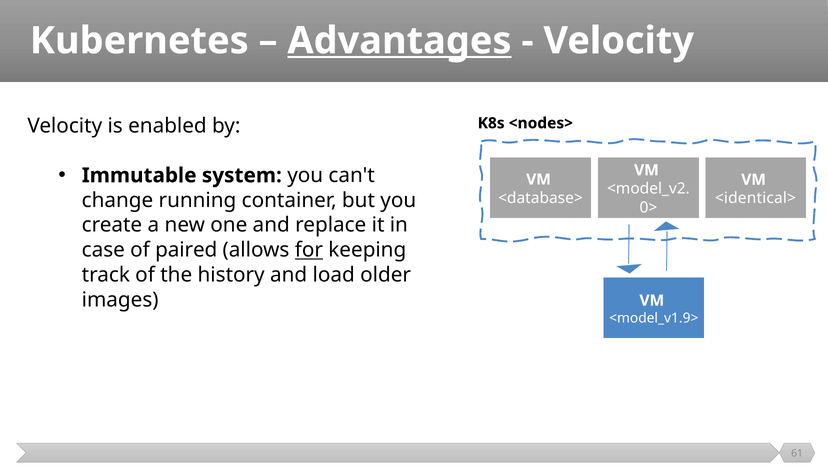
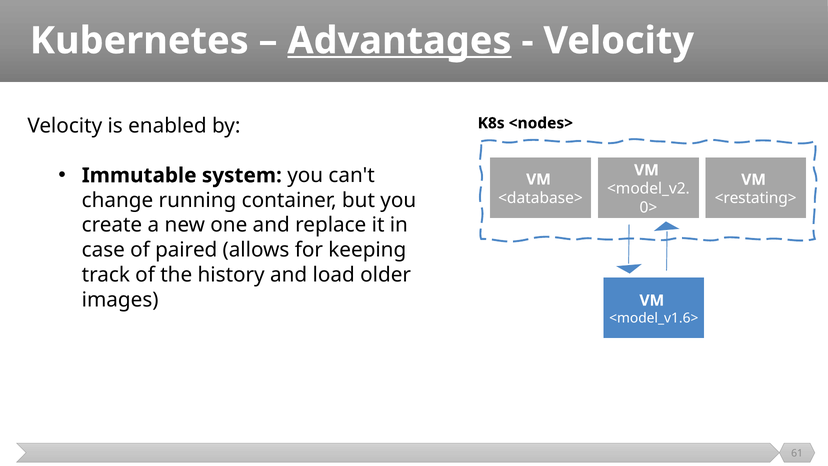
<identical>: <identical> -> <restating>
for underline: present -> none
<model_v1.9>: <model_v1.9> -> <model_v1.6>
